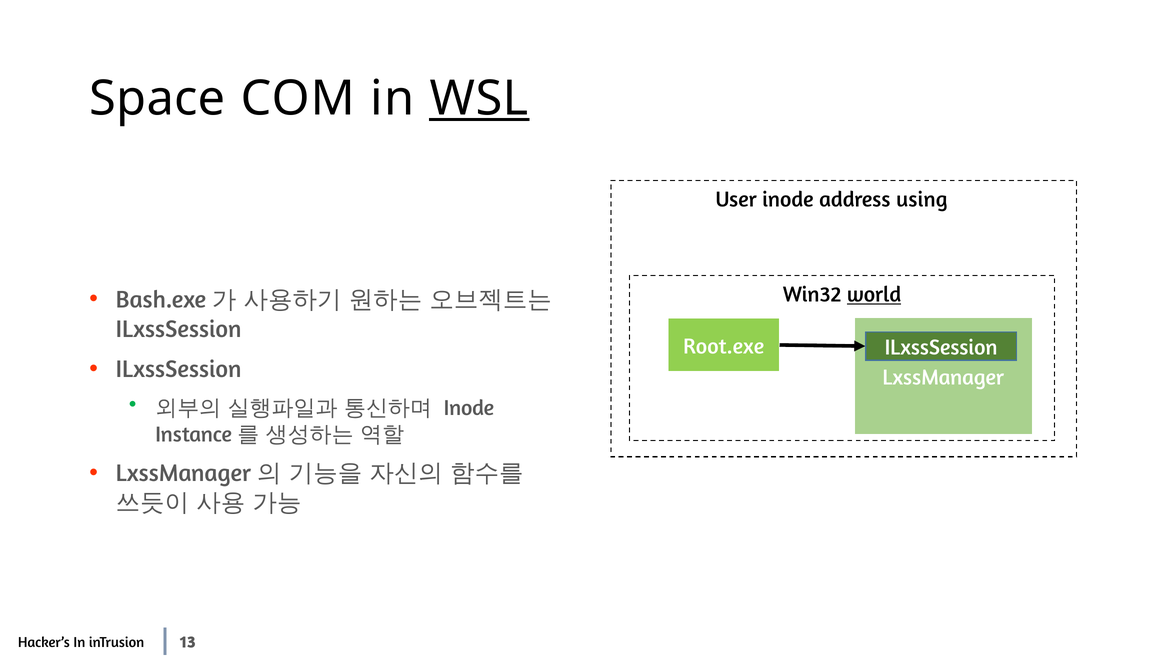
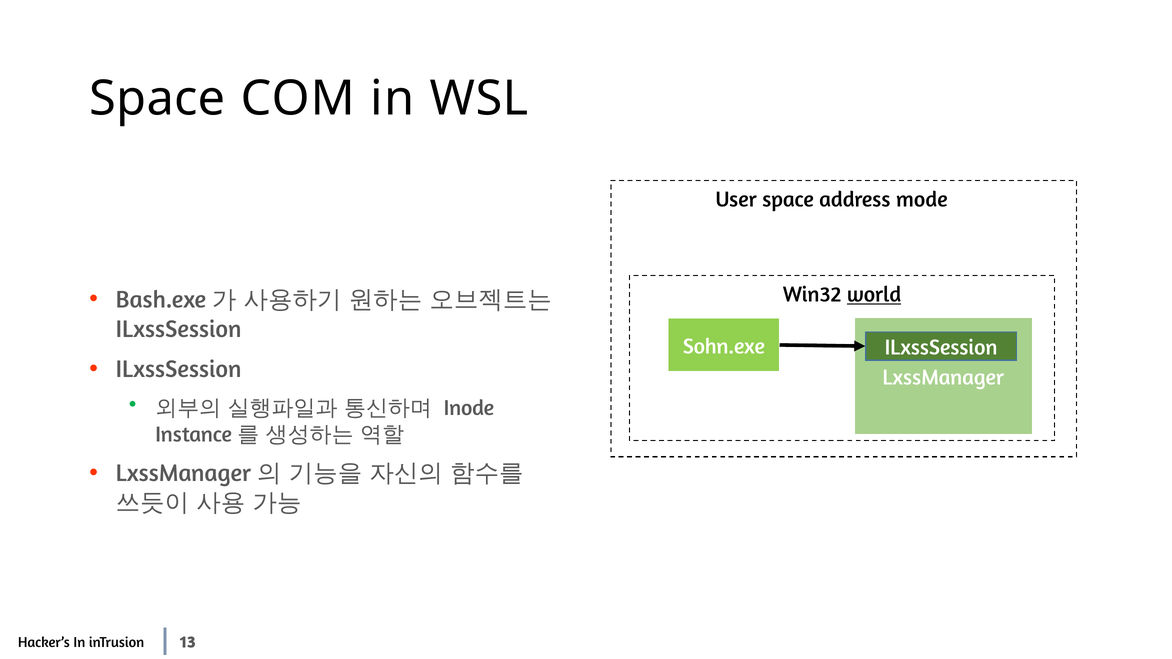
WSL underline: present -> none
User inode: inode -> space
using: using -> mode
Root.exe: Root.exe -> Sohn.exe
